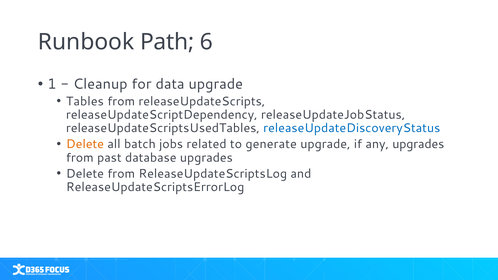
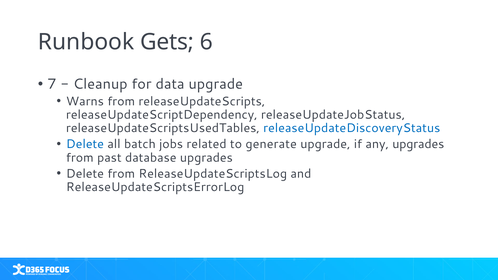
Path: Path -> Gets
1: 1 -> 7
Tables: Tables -> Warns
Delete at (85, 144) colour: orange -> blue
